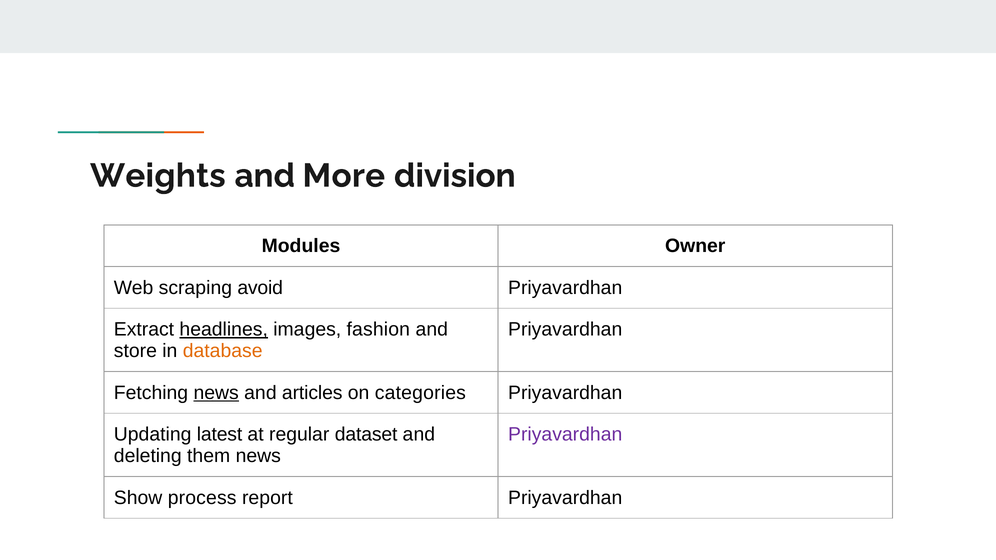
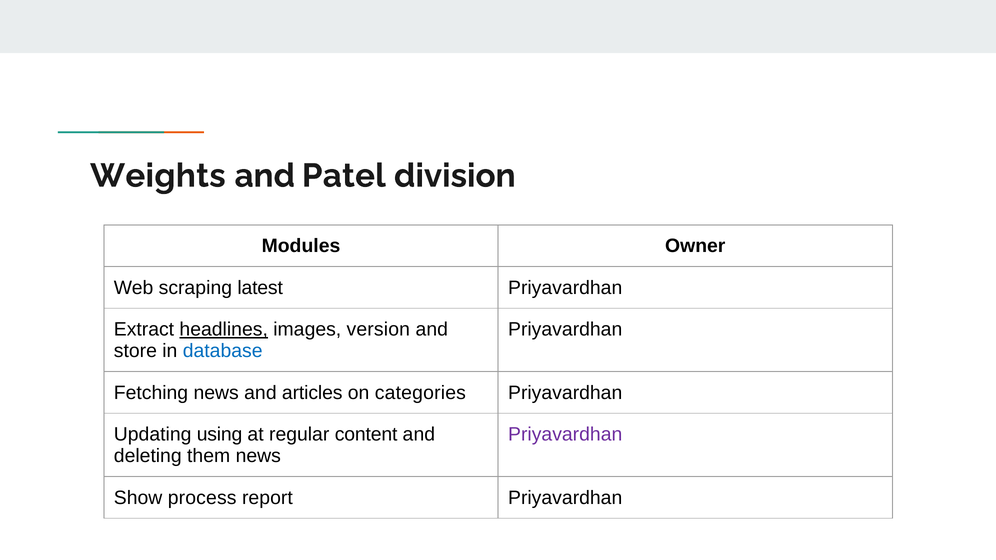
More: More -> Patel
avoid: avoid -> latest
fashion: fashion -> version
database colour: orange -> blue
news at (216, 393) underline: present -> none
latest: latest -> using
dataset: dataset -> content
